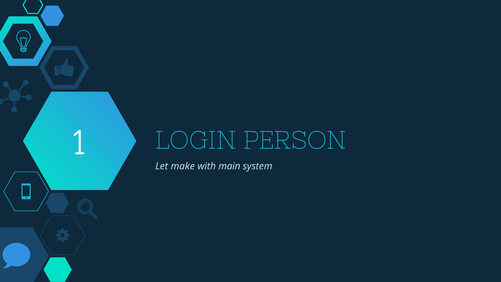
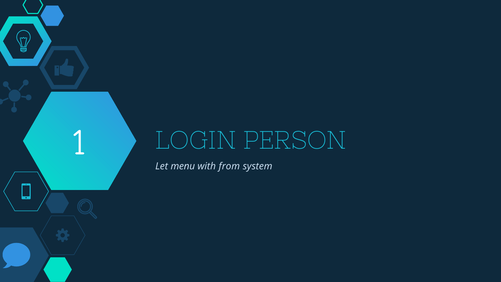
make: make -> menu
main: main -> from
